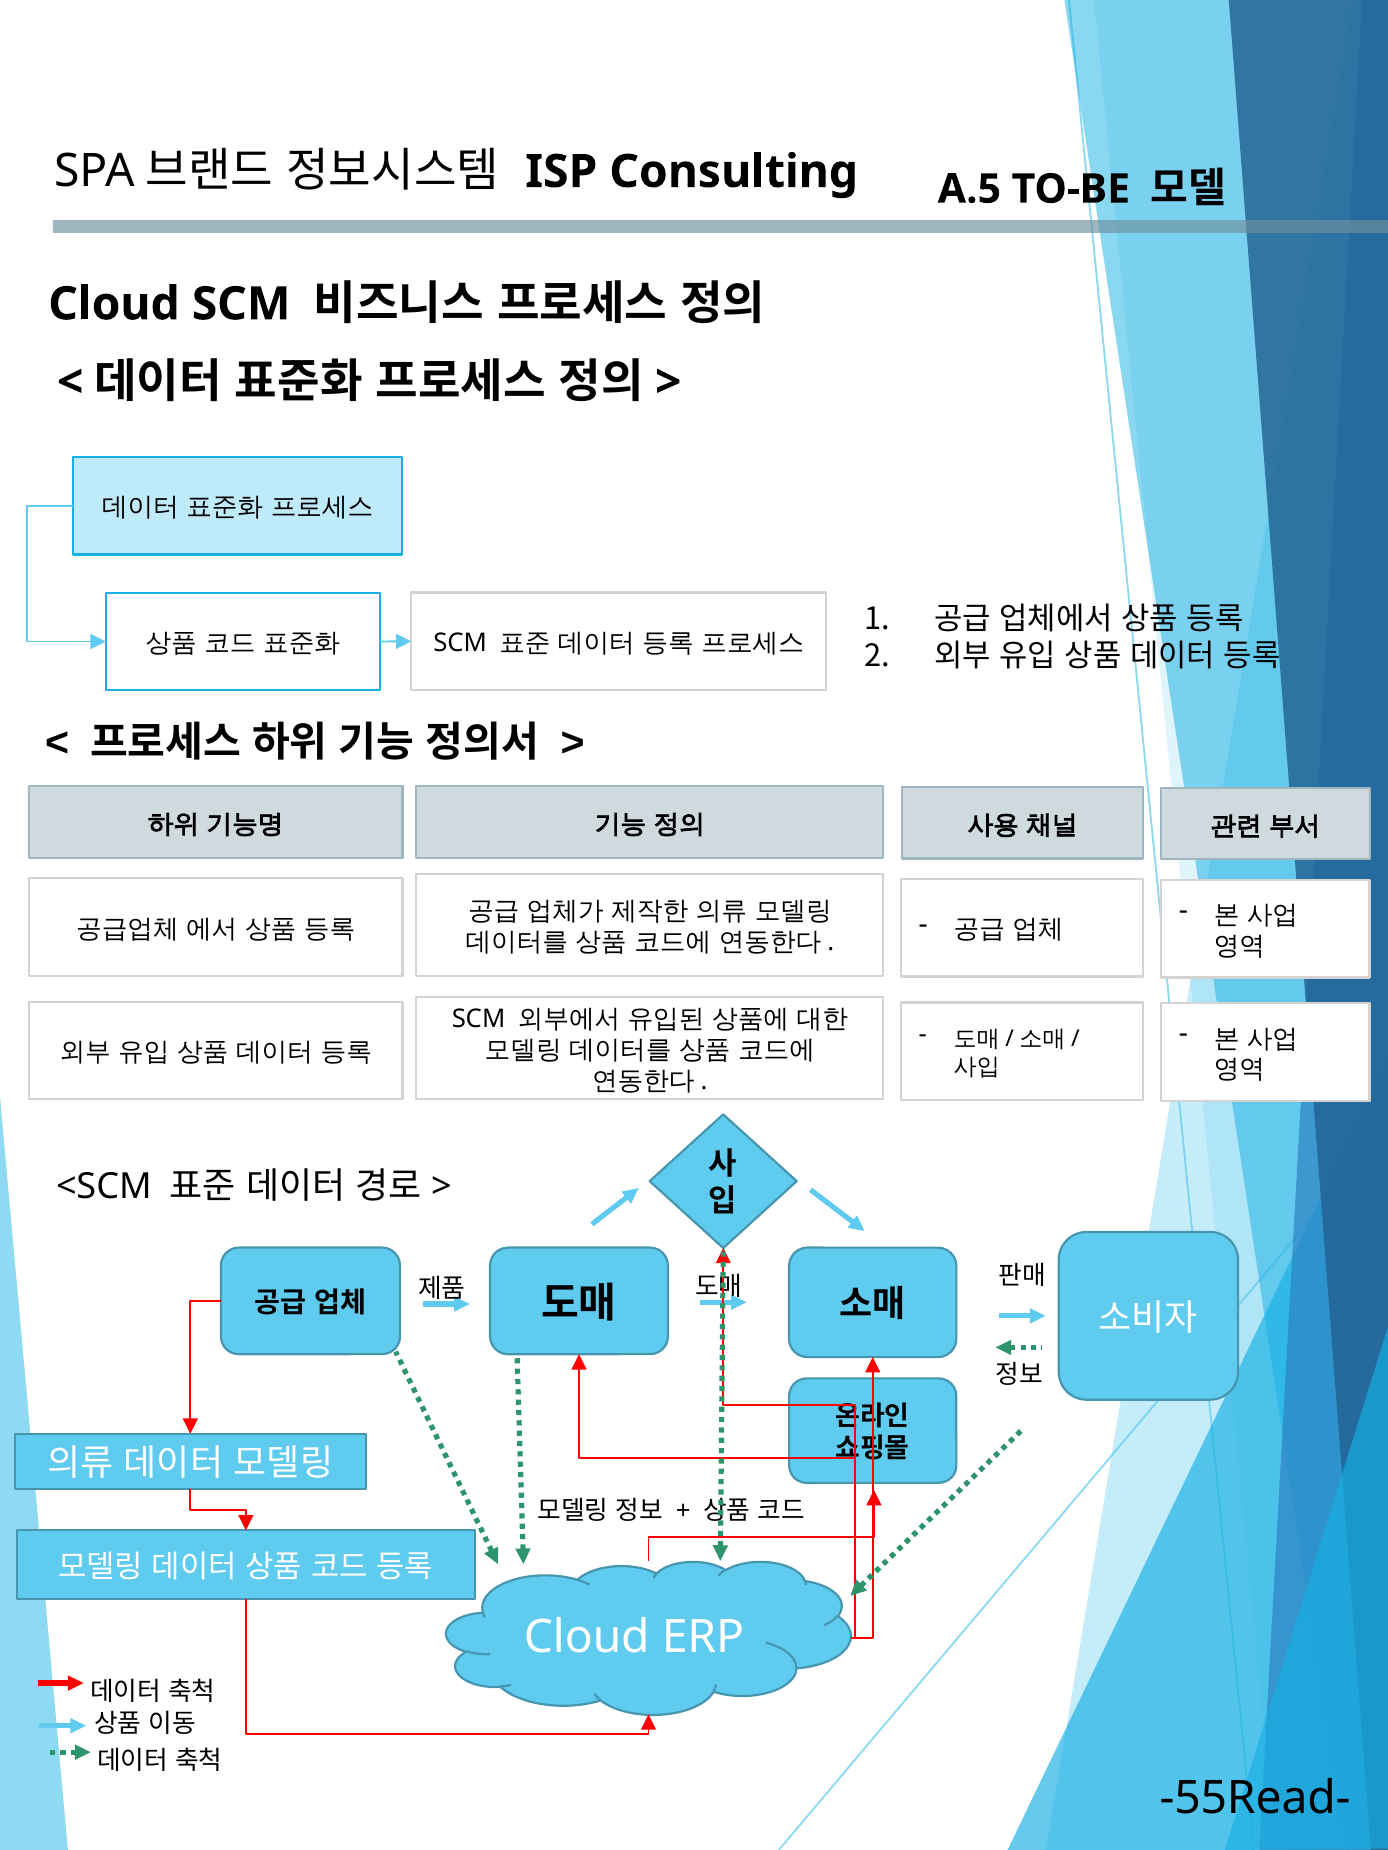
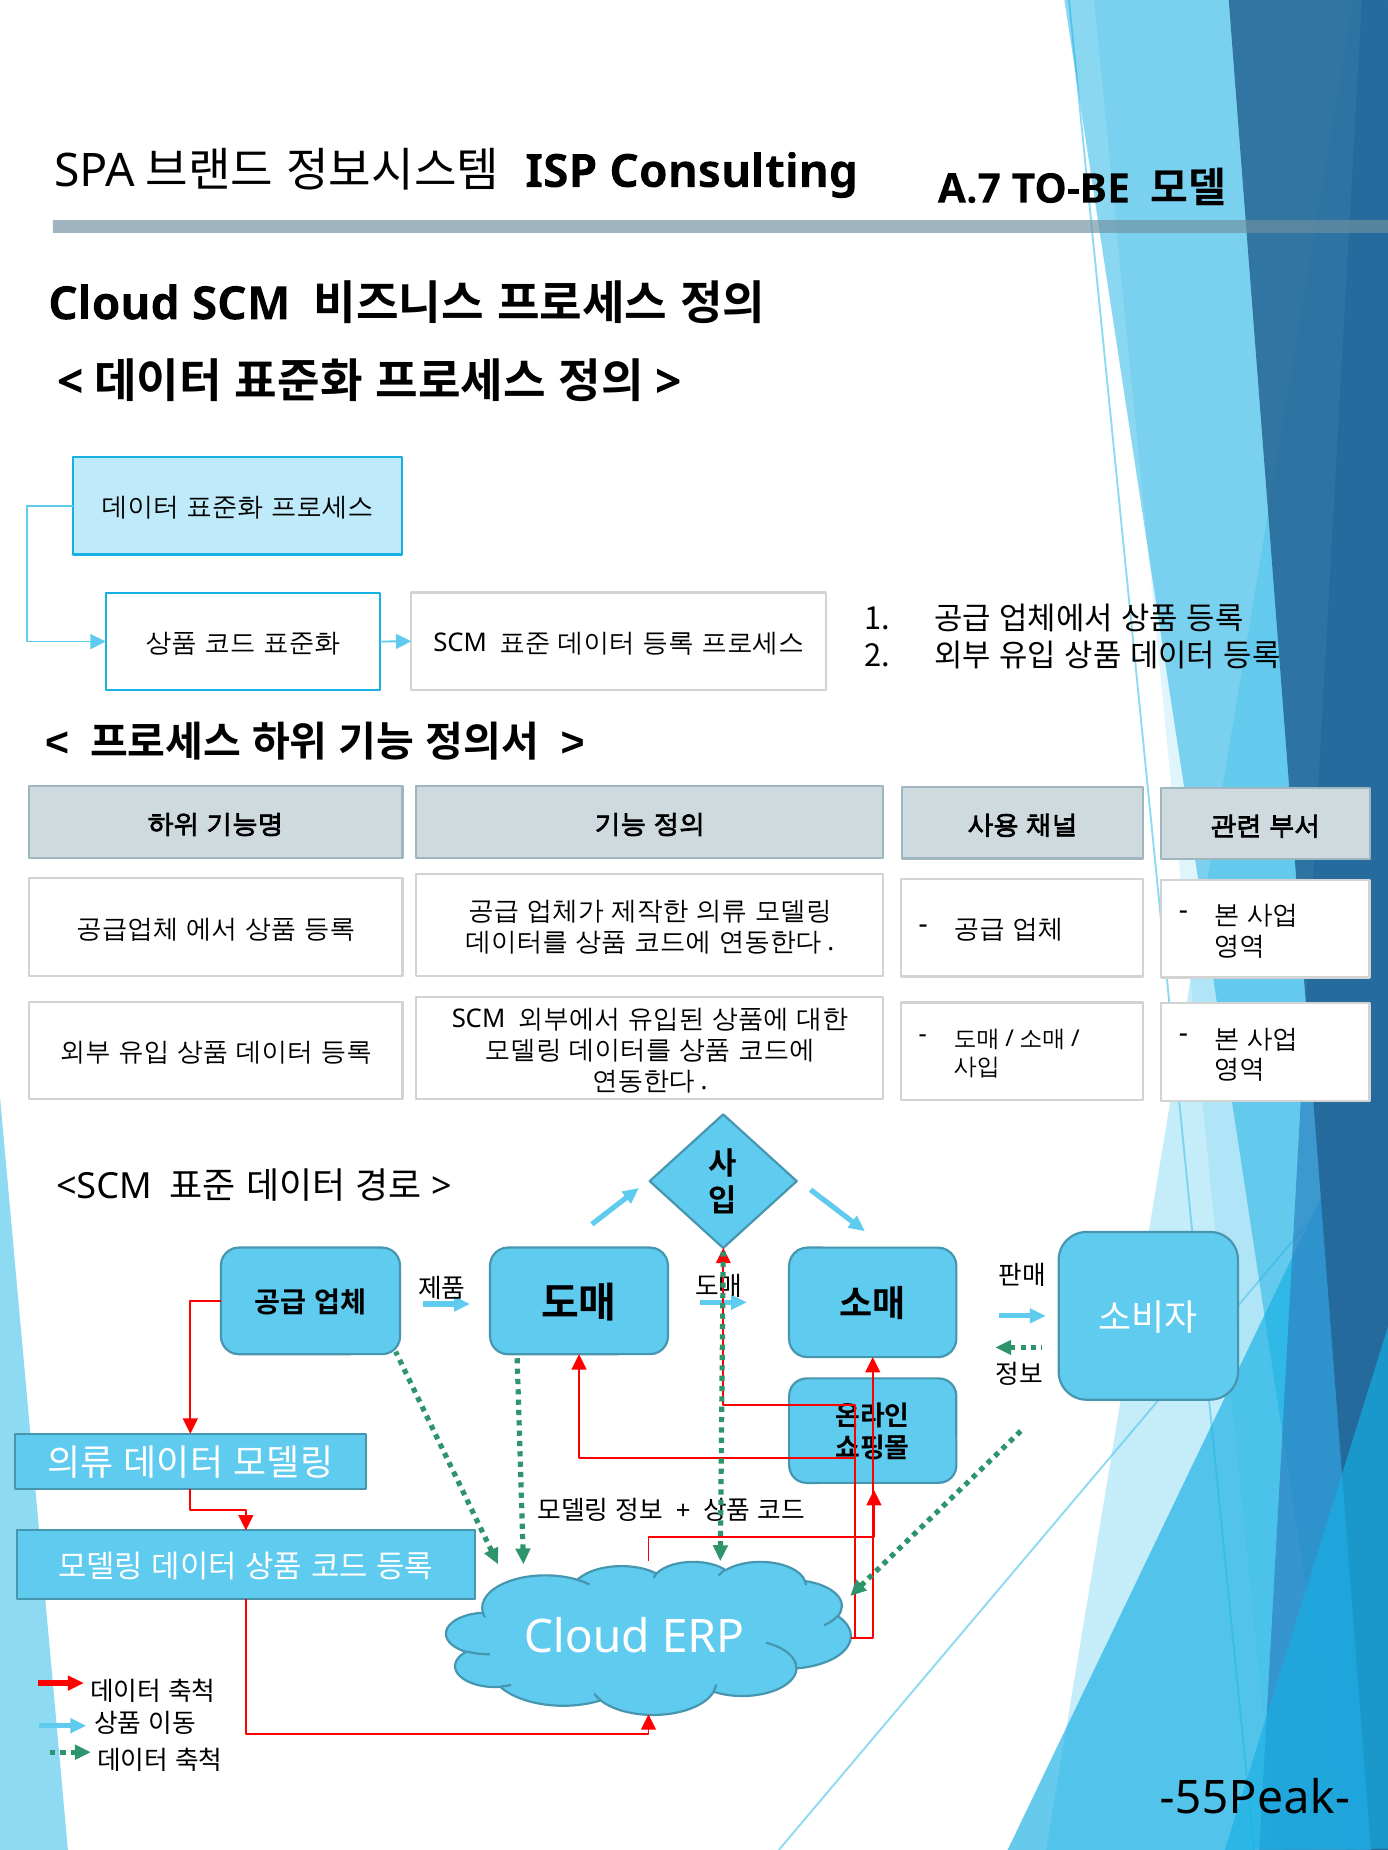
A.5: A.5 -> A.7
-55Read-: -55Read- -> -55Peak-
